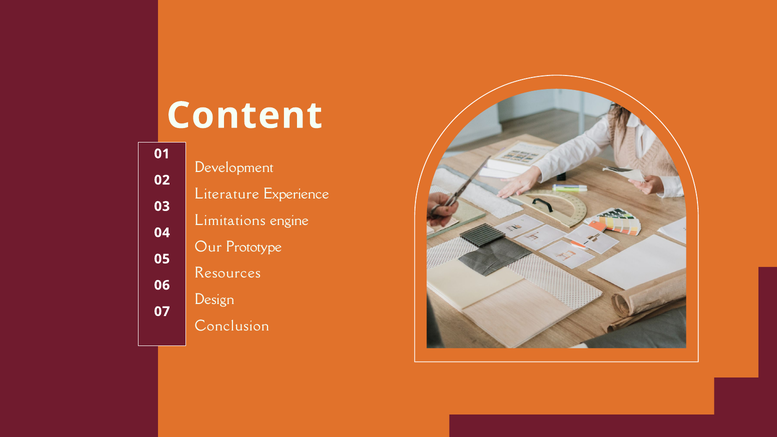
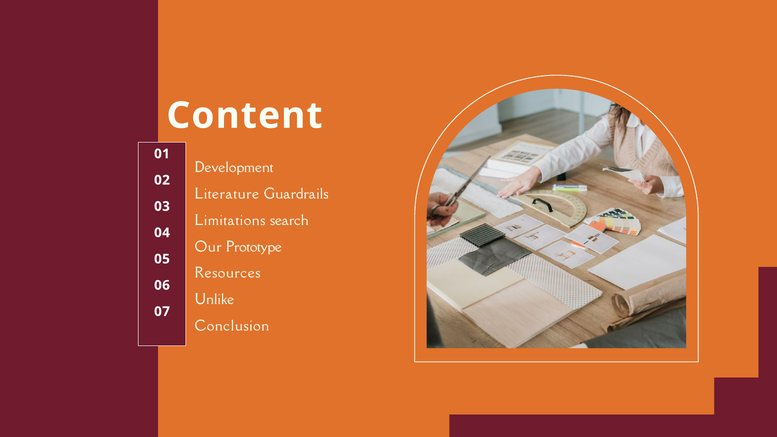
Experience: Experience -> Guardrails
engine: engine -> search
Design: Design -> Unlike
